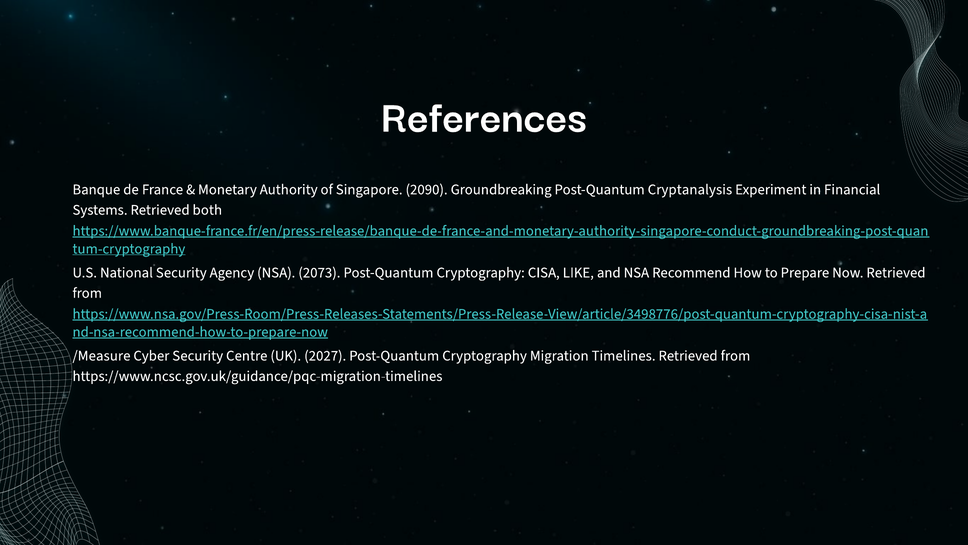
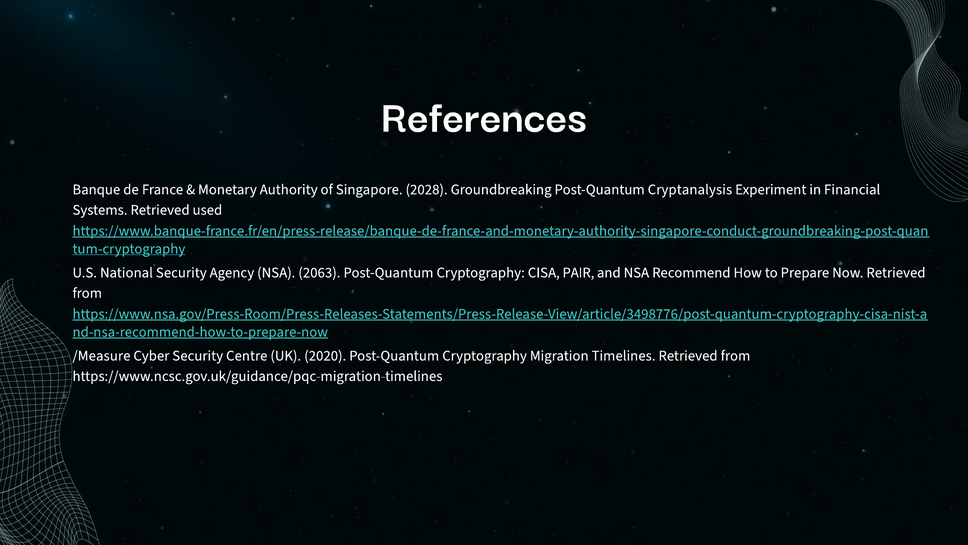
2090: 2090 -> 2028
both: both -> used
2073: 2073 -> 2063
LIKE: LIKE -> PAIR
2027: 2027 -> 2020
